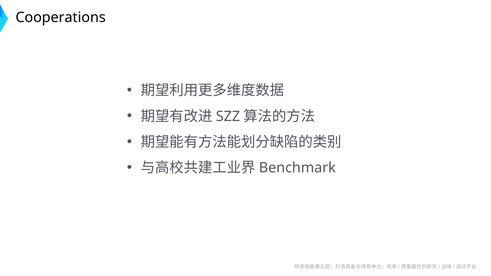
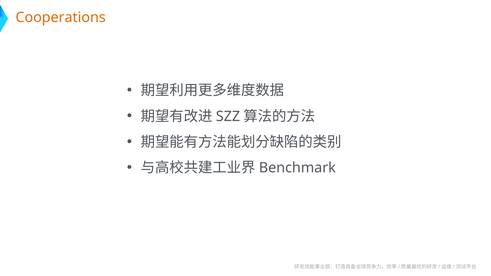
Cooperations colour: black -> orange
